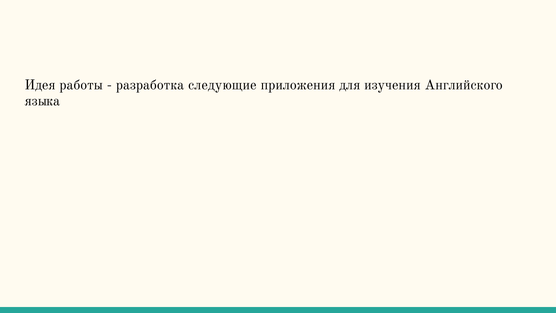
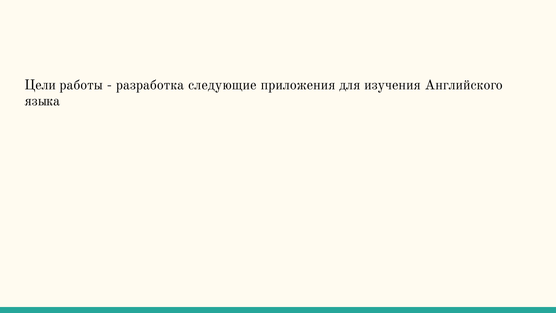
Идея: Идея -> Цели
